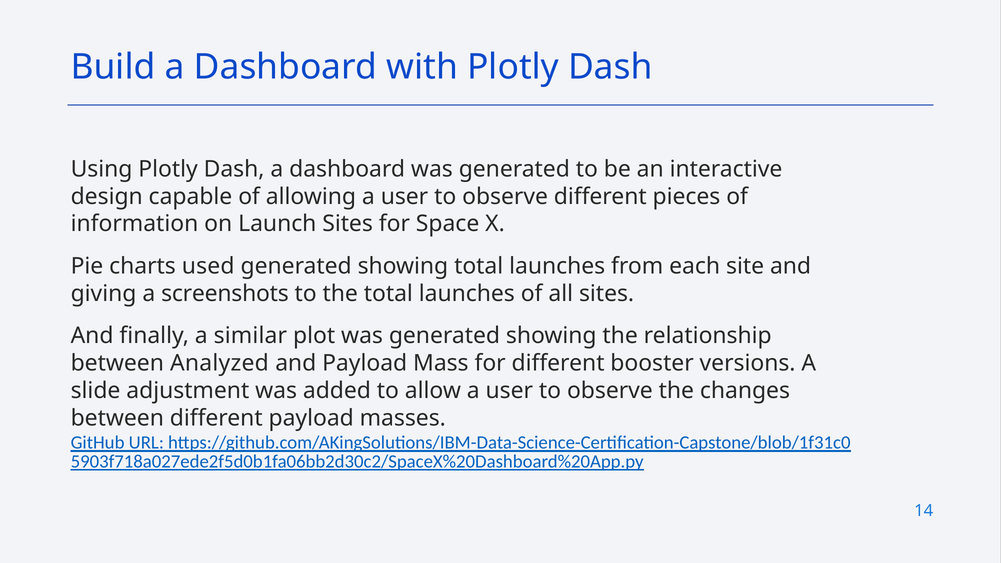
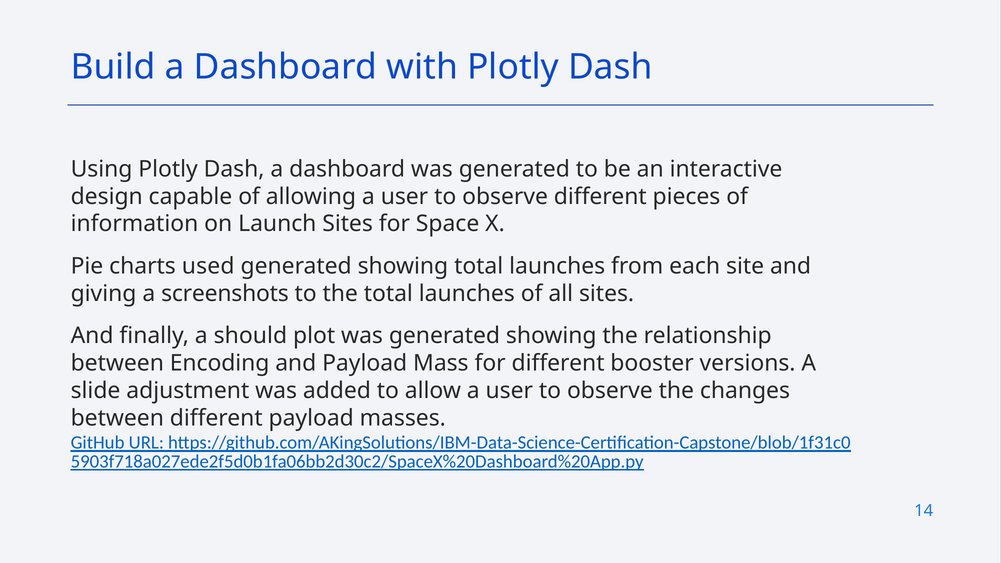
similar: similar -> should
Analyzed: Analyzed -> Encoding
